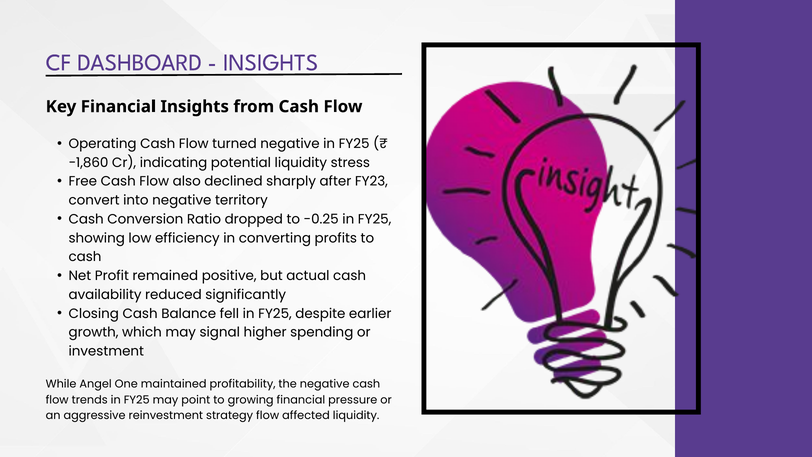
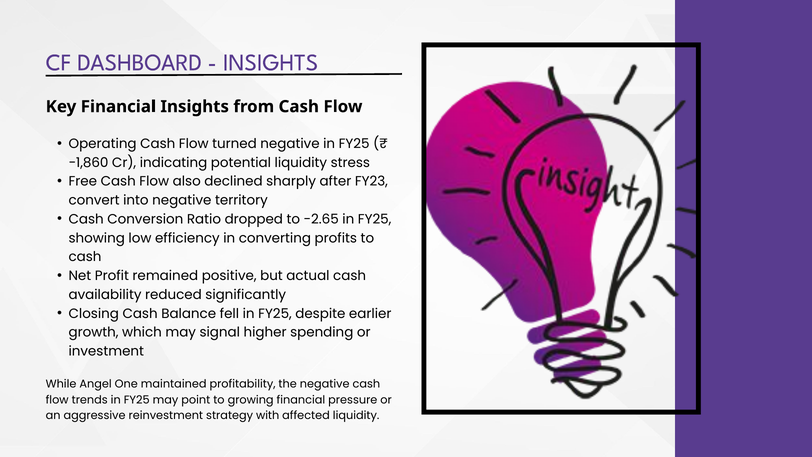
-0.25: -0.25 -> -2.65
strategy flow: flow -> with
